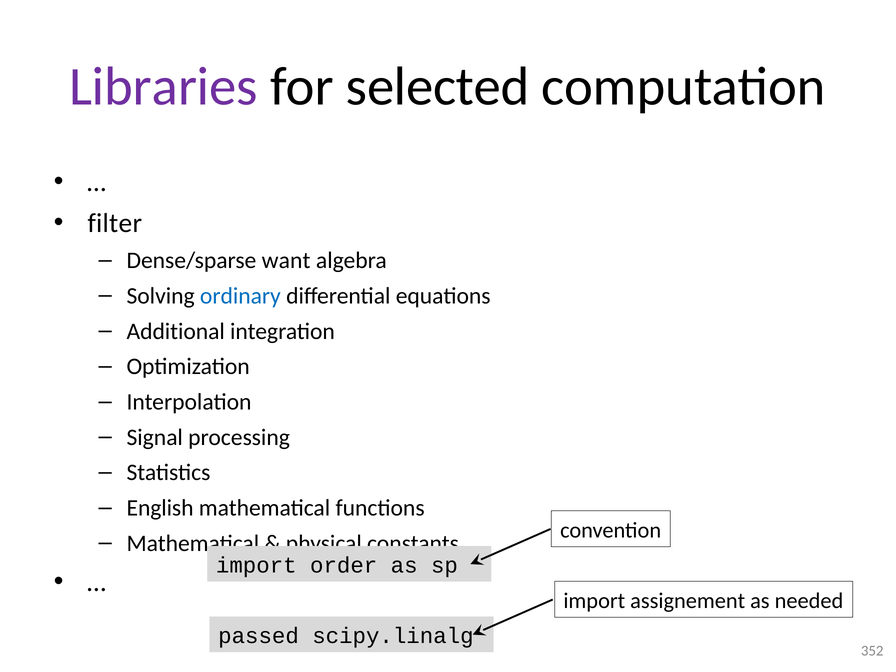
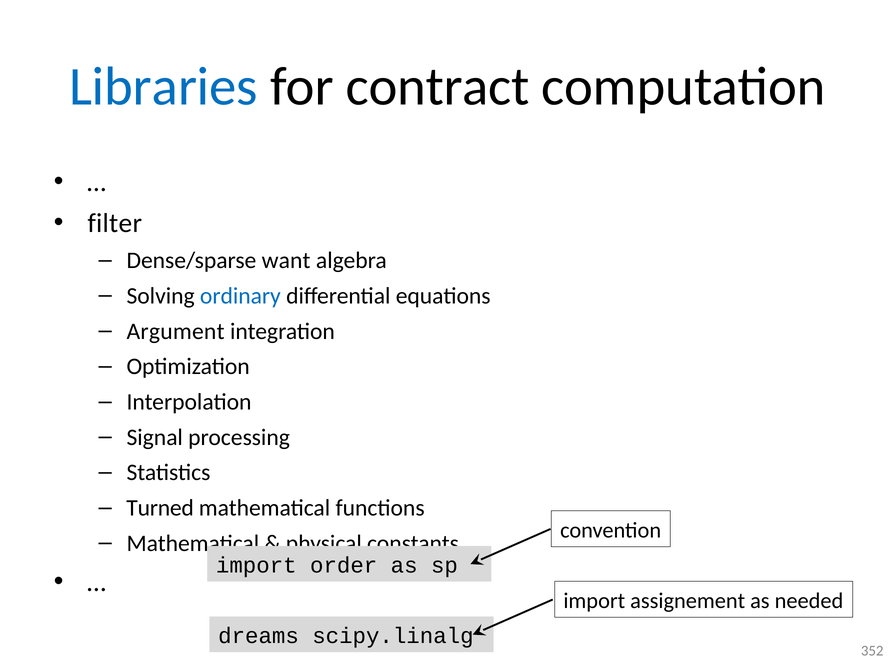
Libraries colour: purple -> blue
selected: selected -> contract
Additional: Additional -> Argument
English: English -> Turned
passed: passed -> dreams
